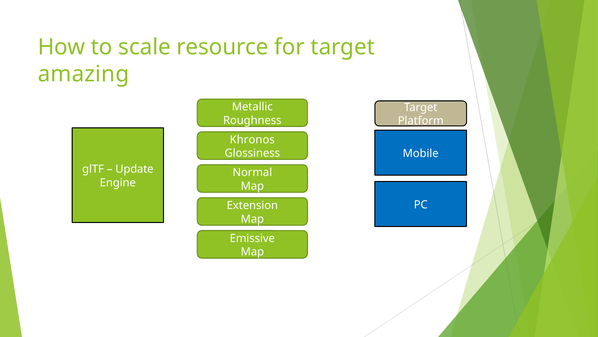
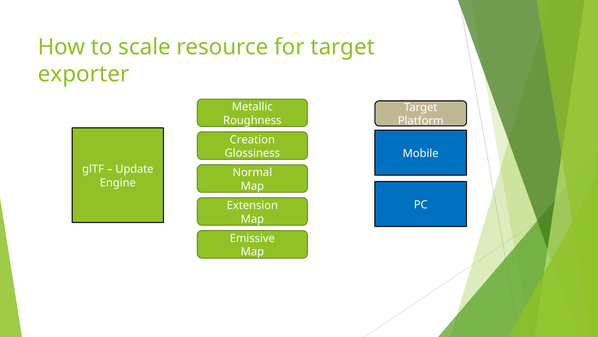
amazing: amazing -> exporter
Khronos: Khronos -> Creation
